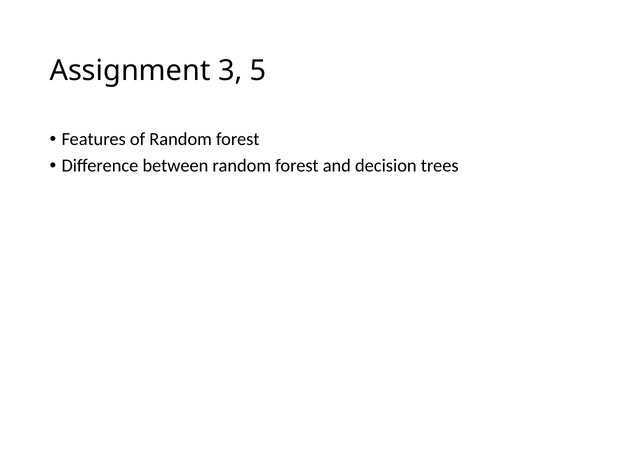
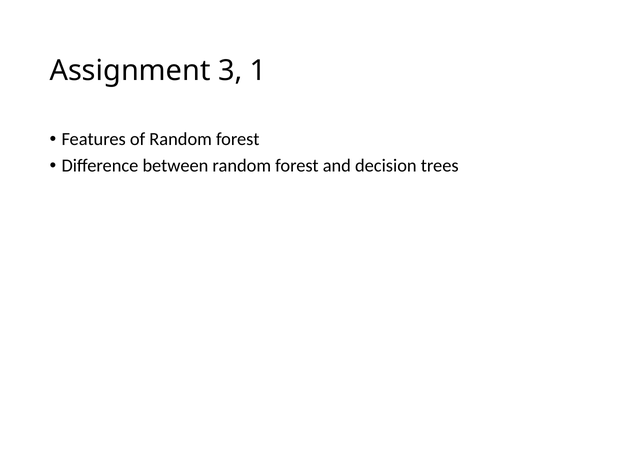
5: 5 -> 1
